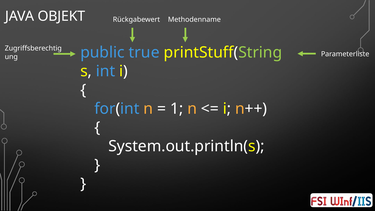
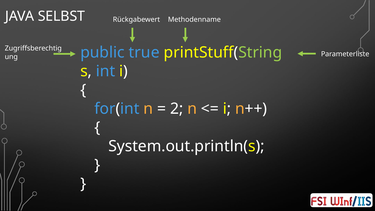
OBJEKT: OBJEKT -> SELBST
1: 1 -> 2
